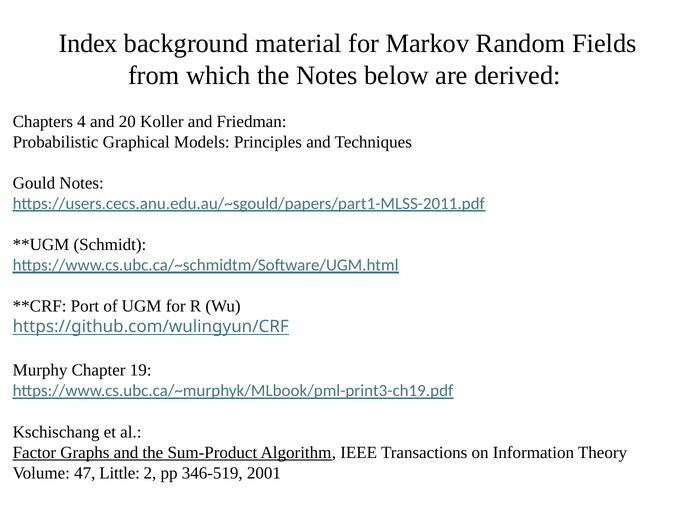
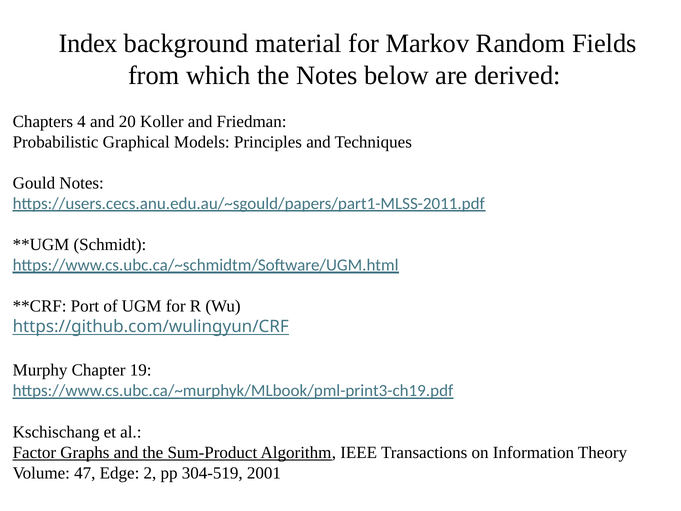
Little: Little -> Edge
346-519: 346-519 -> 304-519
